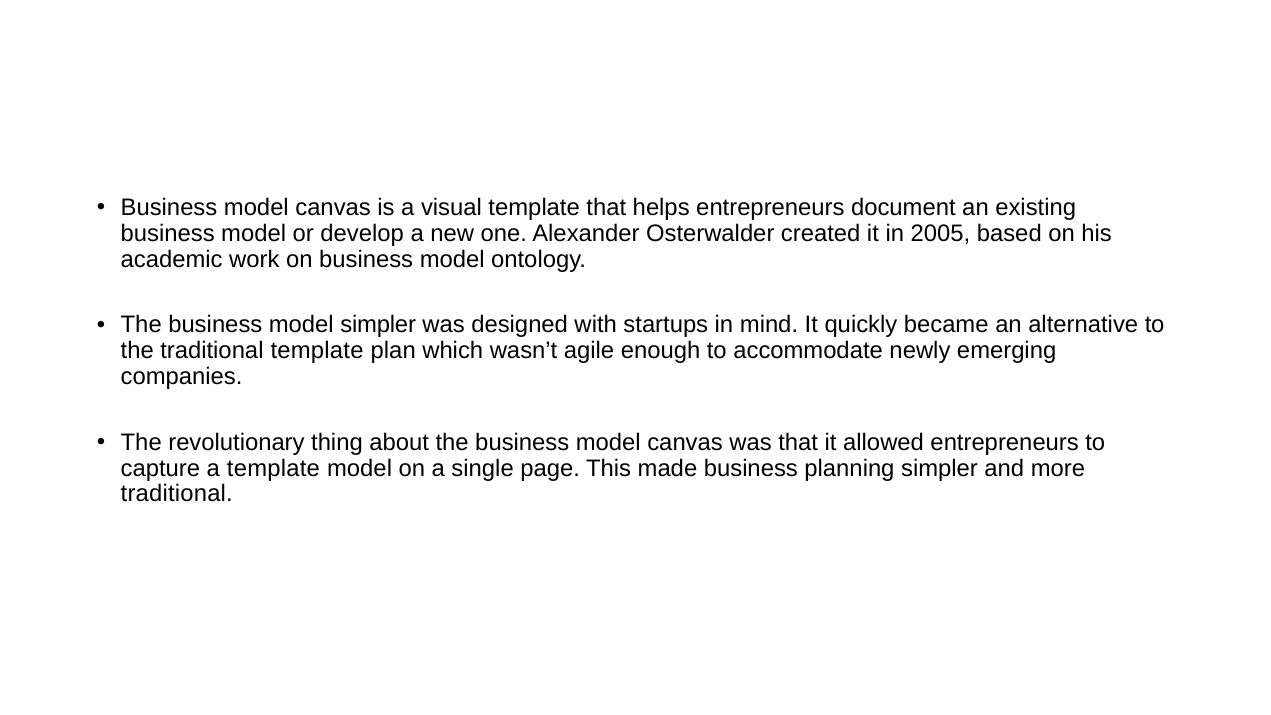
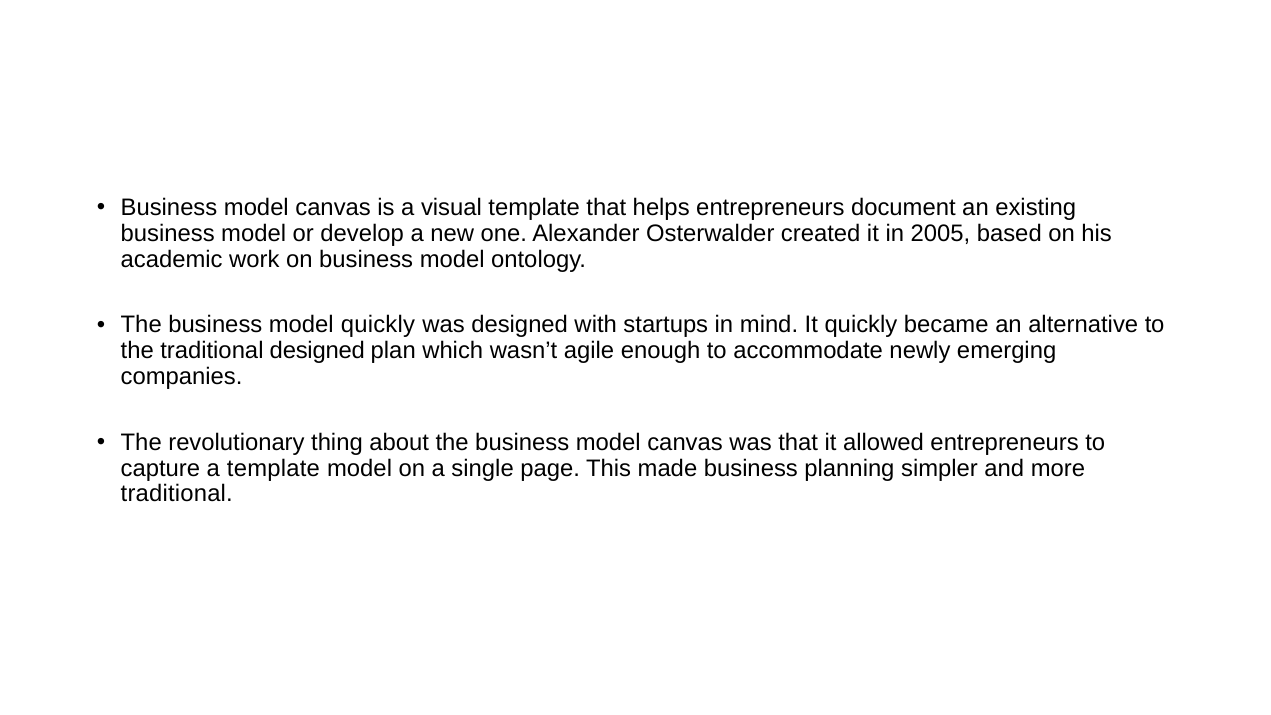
model simpler: simpler -> quickly
traditional template: template -> designed
